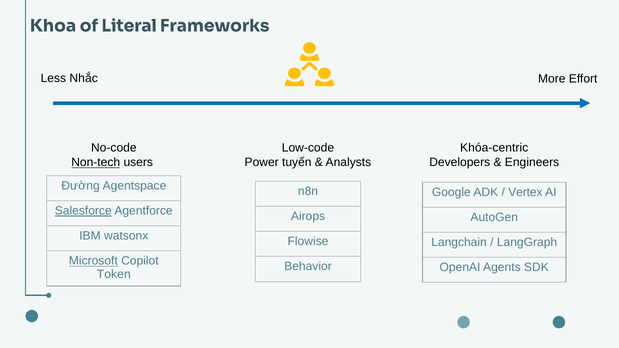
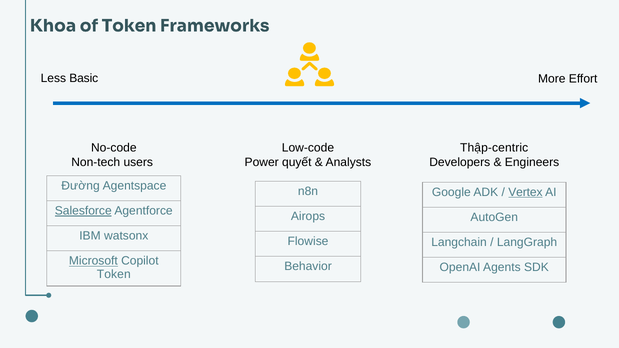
of Literal: Literal -> Token
Nhắc: Nhắc -> Basic
Khóa-centric: Khóa-centric -> Thập-centric
tuyến: tuyến -> quyết
Non-tech underline: present -> none
Vertex underline: none -> present
